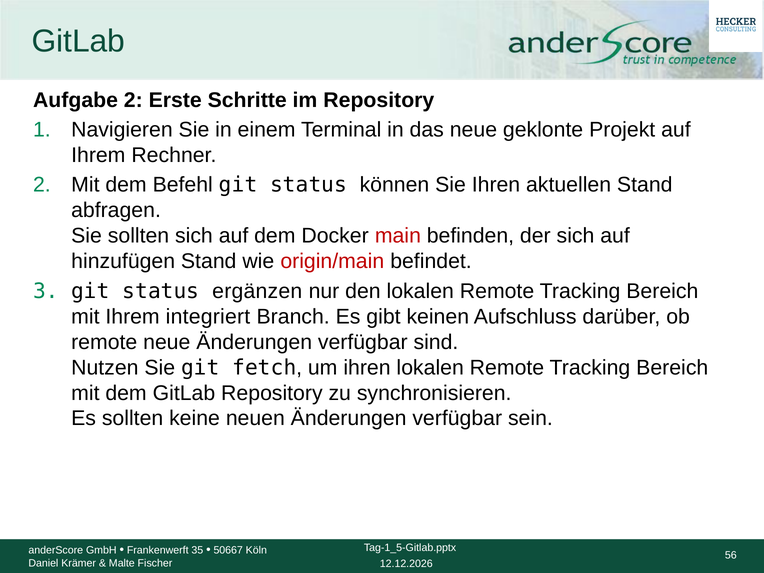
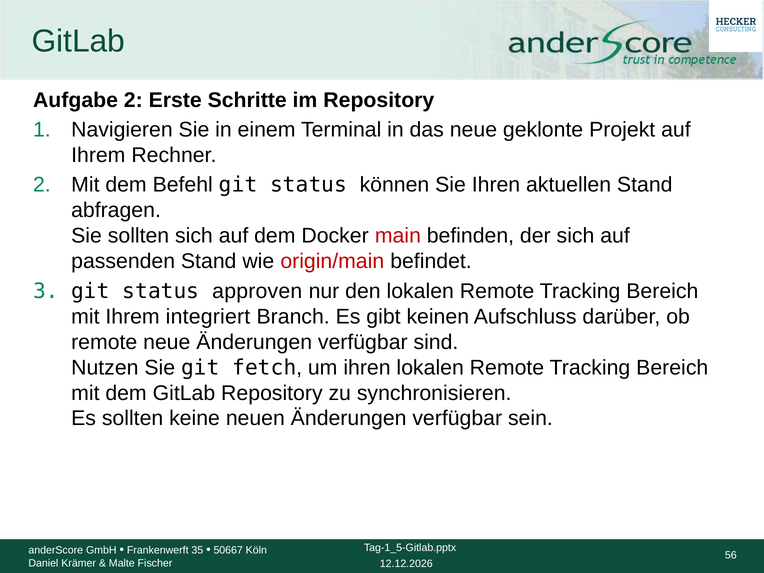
hinzufügen: hinzufügen -> passenden
ergänzen: ergänzen -> approven
